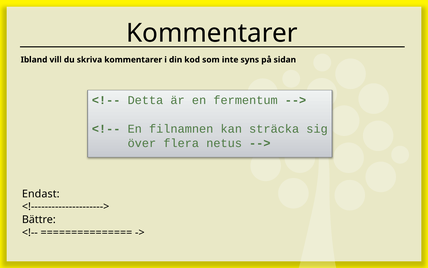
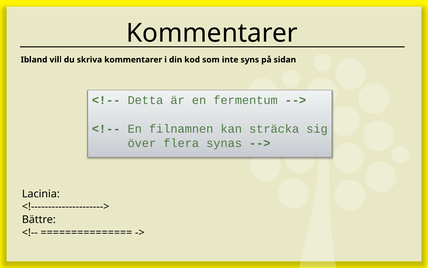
netus: netus -> synas
Endast: Endast -> Lacinia
